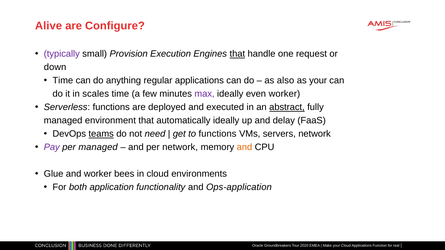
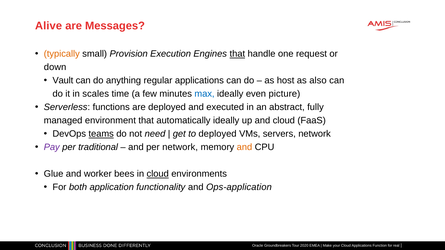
Configure: Configure -> Messages
typically colour: purple -> orange
Time at (63, 81): Time -> Vault
also: also -> host
as your: your -> also
max colour: purple -> blue
even worker: worker -> picture
abstract underline: present -> none
and delay: delay -> cloud
to functions: functions -> deployed
per managed: managed -> traditional
cloud at (158, 174) underline: none -> present
